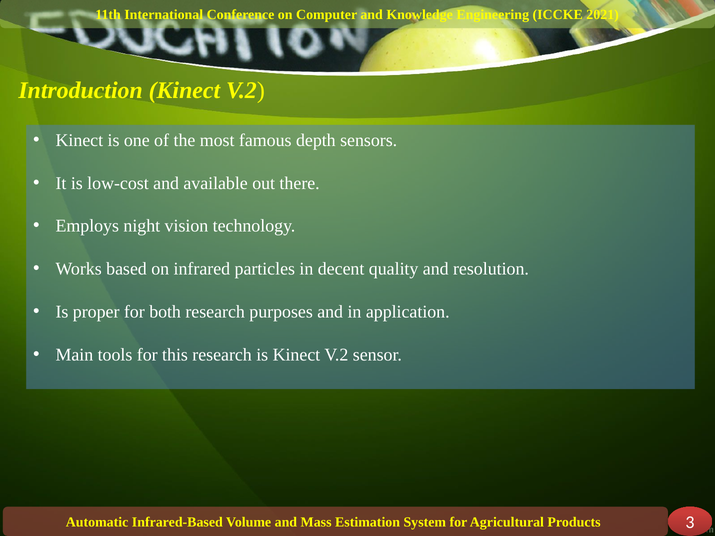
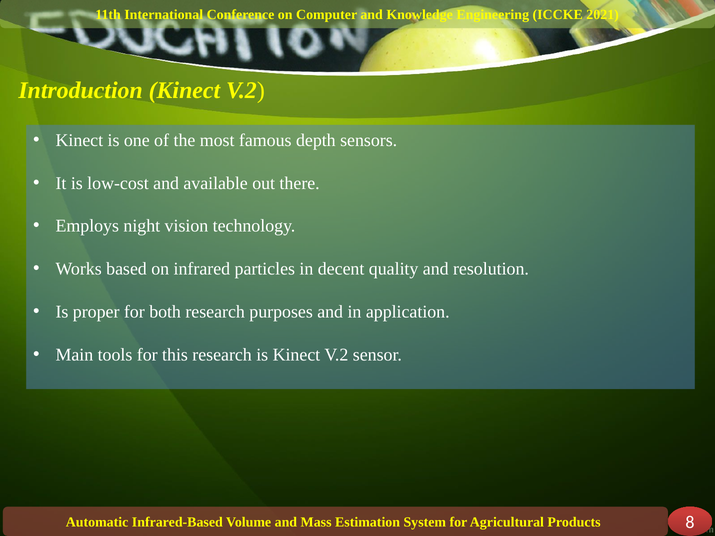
3: 3 -> 8
